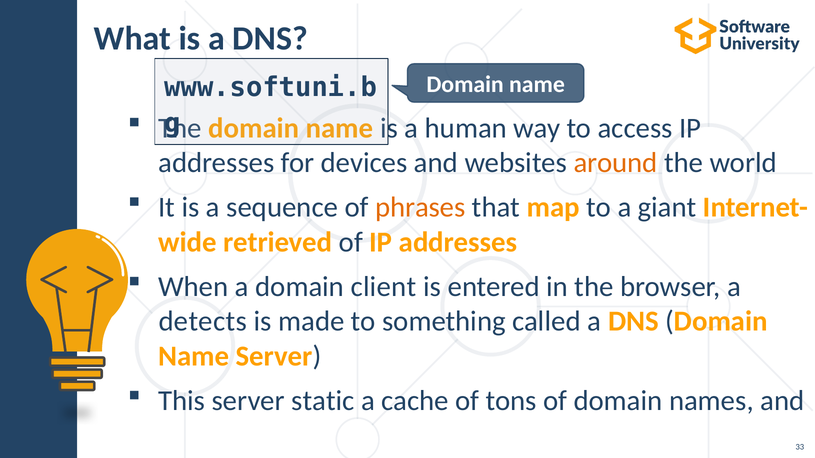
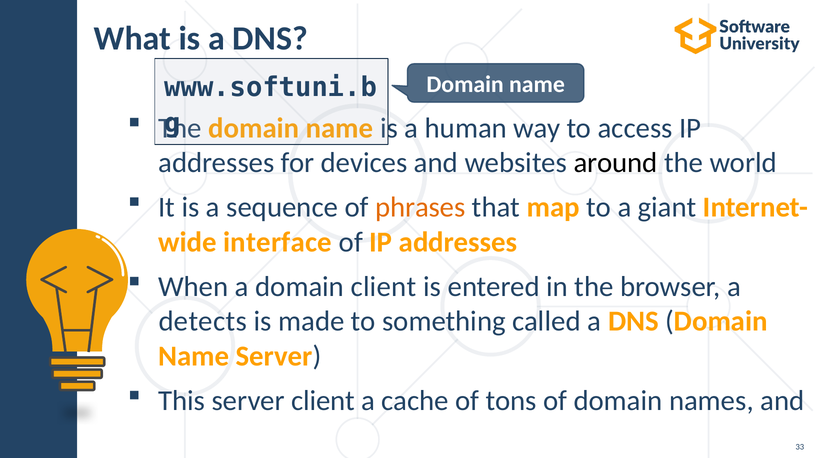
around colour: orange -> black
retrieved: retrieved -> interface
server static: static -> client
